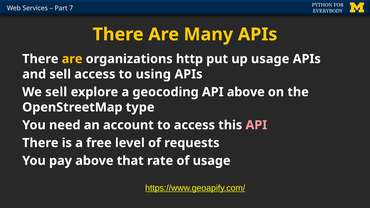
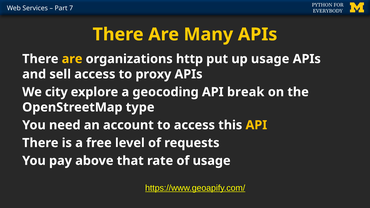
using: using -> proxy
We sell: sell -> city
API above: above -> break
API at (256, 125) colour: pink -> yellow
